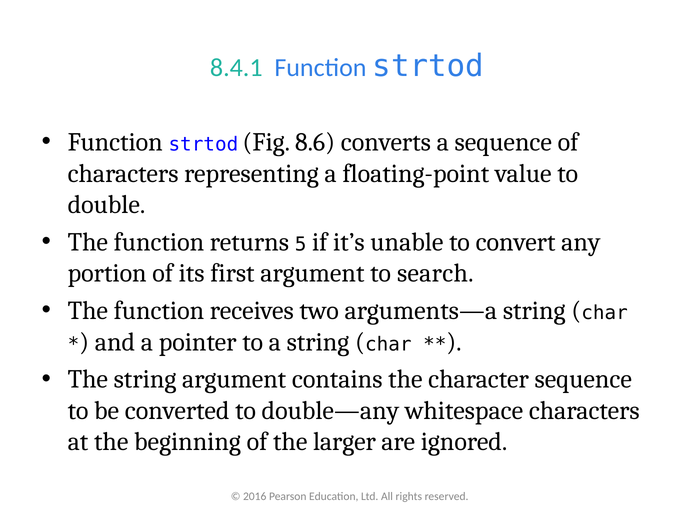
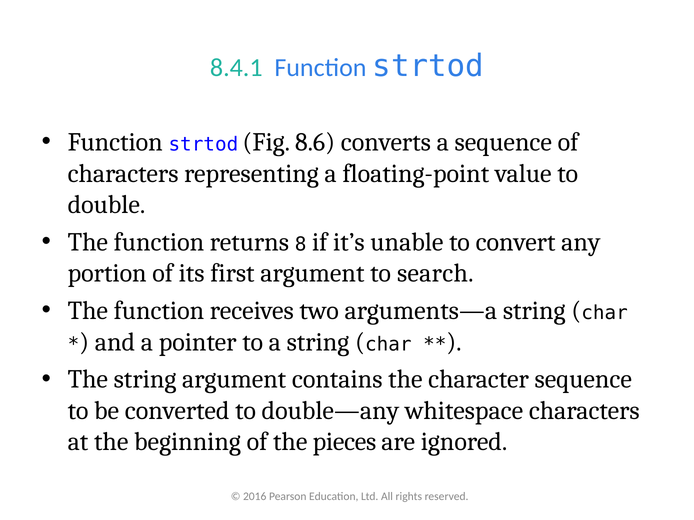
5: 5 -> 8
larger: larger -> pieces
